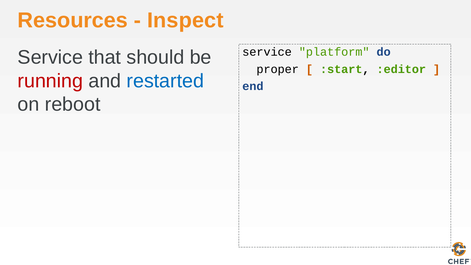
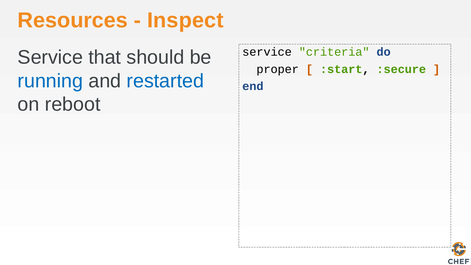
platform: platform -> criteria
:editor: :editor -> :secure
running colour: red -> blue
